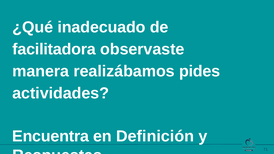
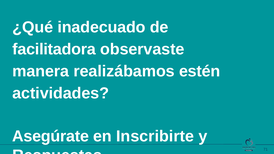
pides: pides -> estén
Encuentra: Encuentra -> Asegúrate
Definición: Definición -> Inscribirte
